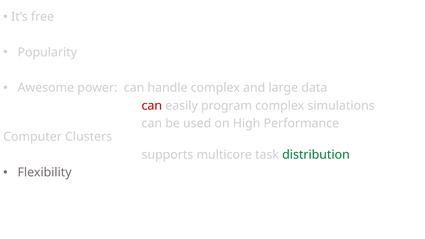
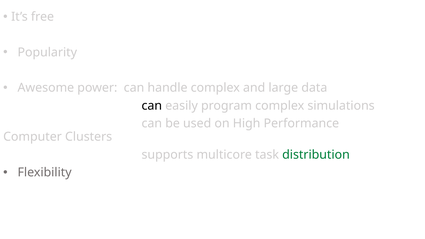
can at (152, 106) colour: red -> black
